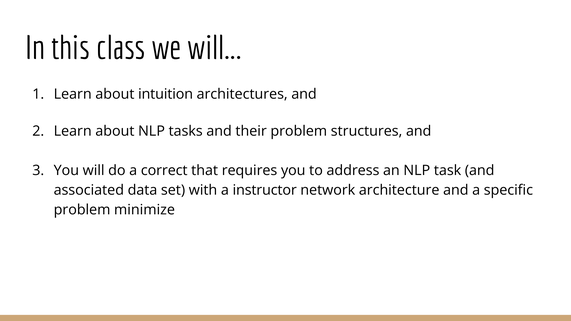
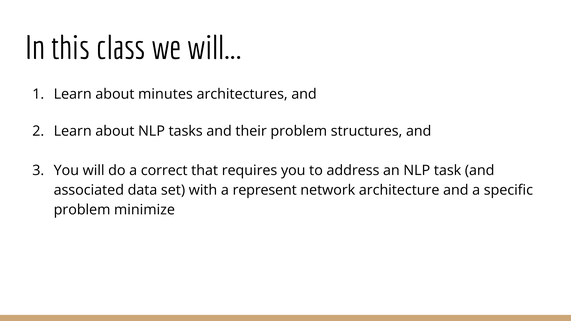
intuition: intuition -> minutes
instructor: instructor -> represent
